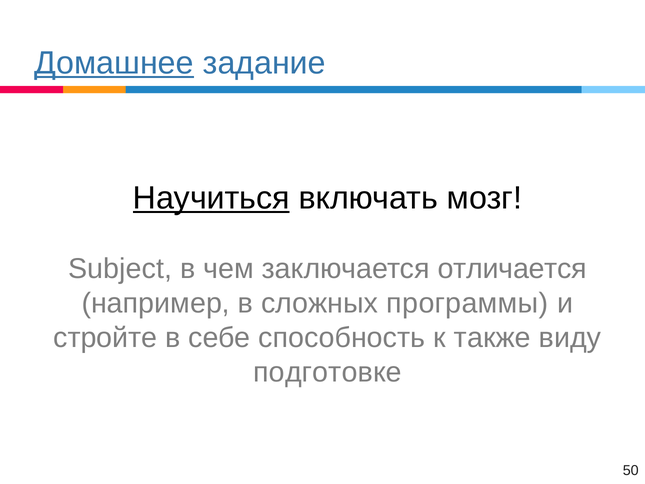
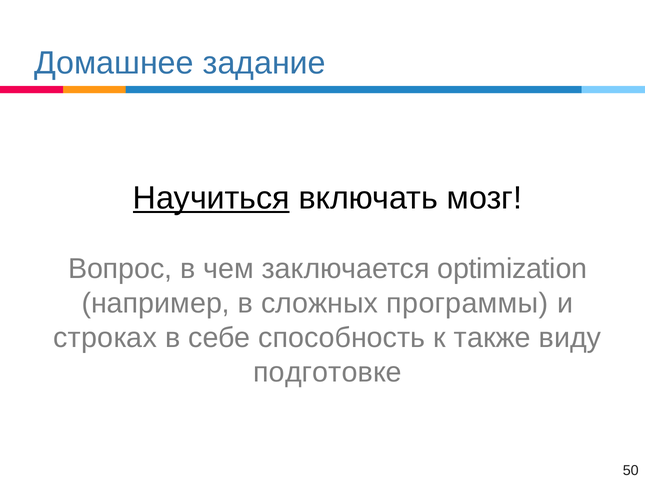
Домашнее underline: present -> none
Subject: Subject -> Вопрос
отличается: отличается -> optimization
стройте: стройте -> строках
